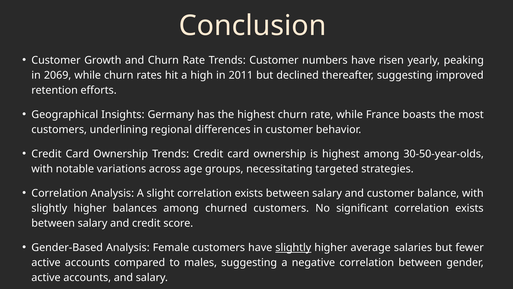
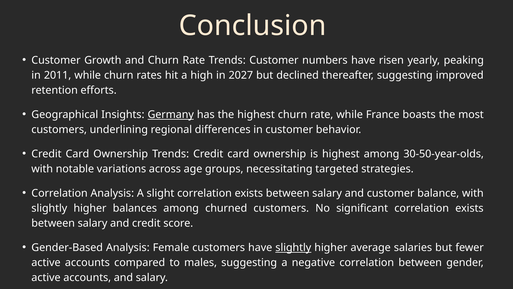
2069: 2069 -> 2011
2011: 2011 -> 2027
Germany underline: none -> present
